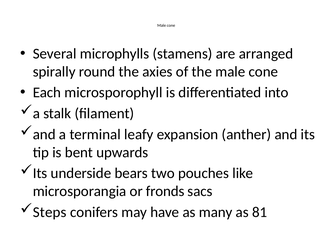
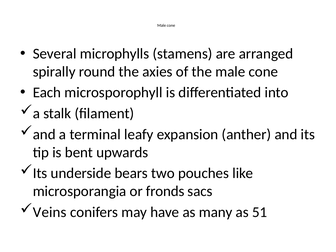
Steps: Steps -> Veins
81: 81 -> 51
